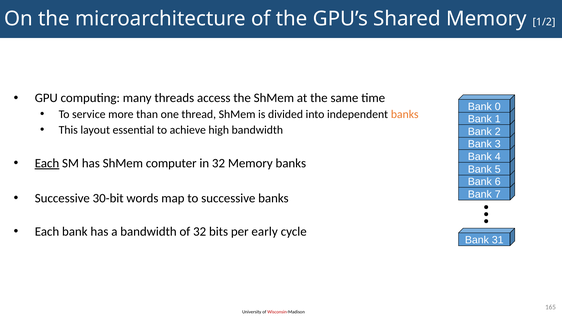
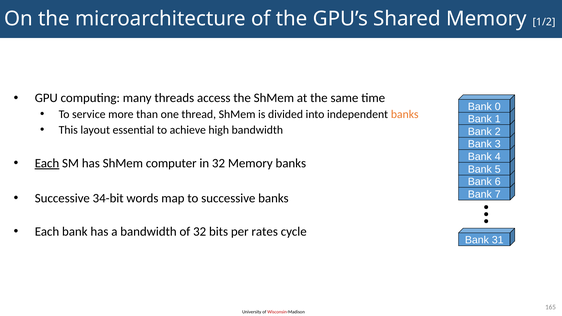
30-bit: 30-bit -> 34-bit
early: early -> rates
